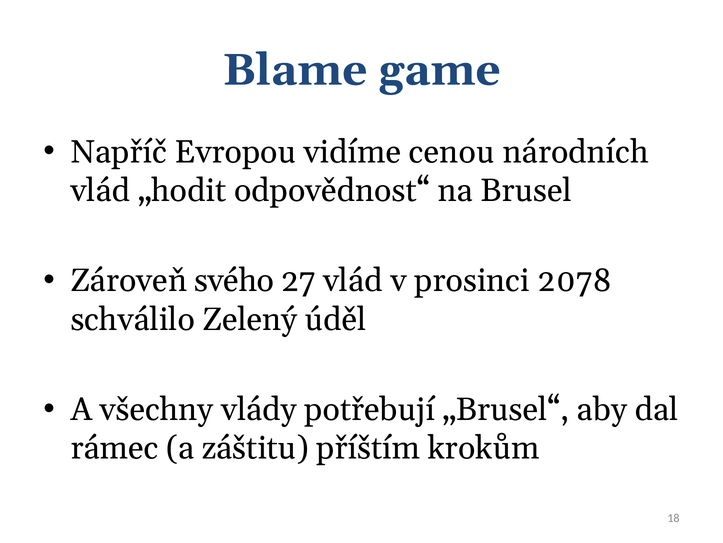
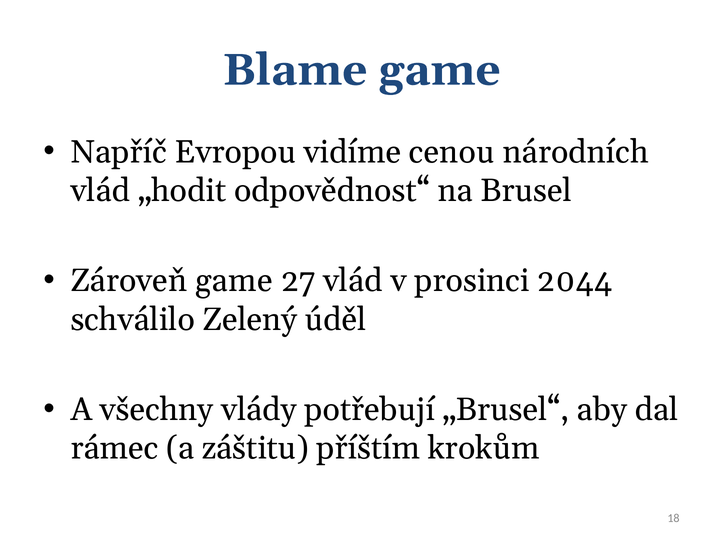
Zároveň svého: svého -> game
2078: 2078 -> 2044
